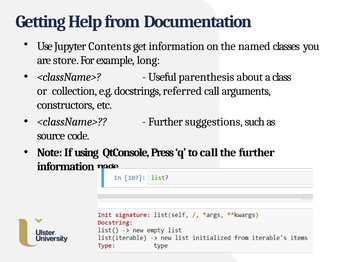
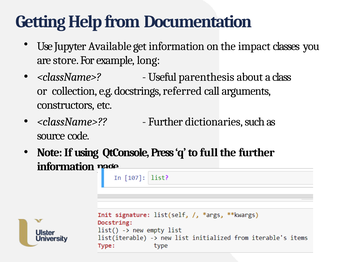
Contents: Contents -> Available
named: named -> impact
suggestions: suggestions -> dictionaries
to call: call -> full
